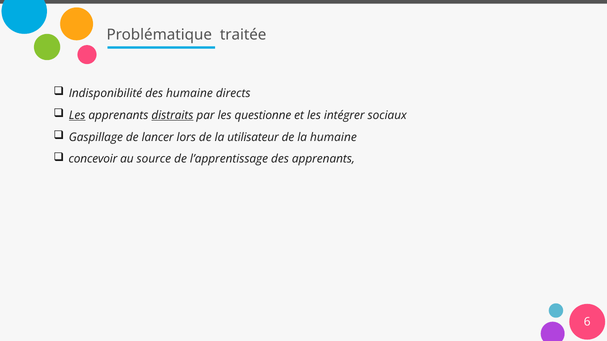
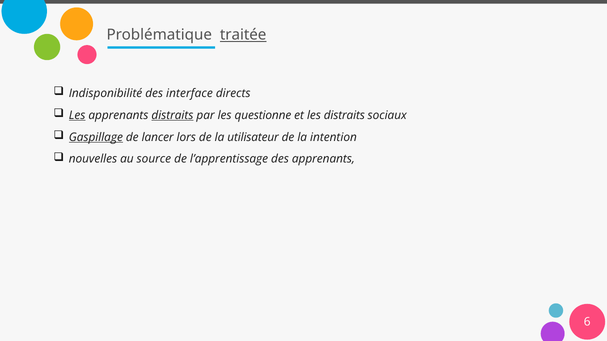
traitée underline: none -> present
des humaine: humaine -> interface
les intégrer: intégrer -> distraits
Gaspillage underline: none -> present
la humaine: humaine -> intention
concevoir: concevoir -> nouvelles
